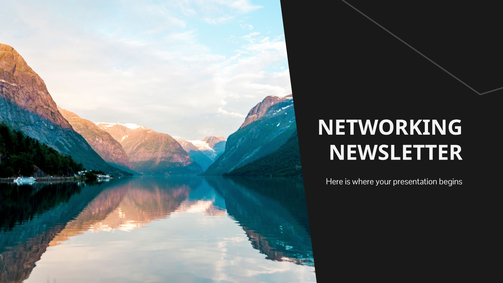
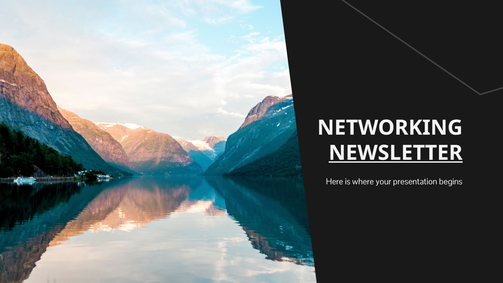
NEWSLETTER underline: none -> present
